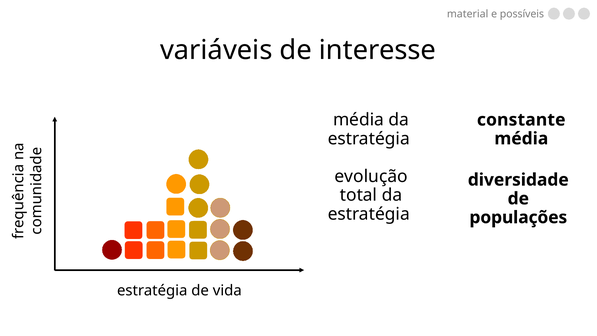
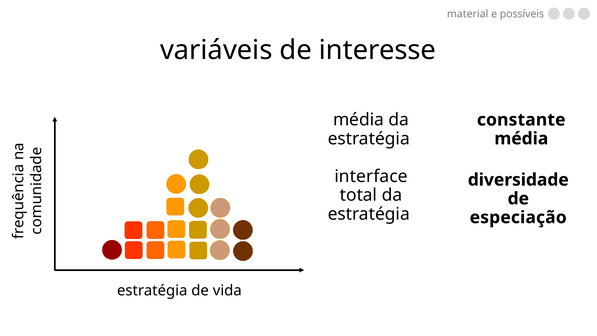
evolução: evolução -> interface
populações: populações -> especiação
